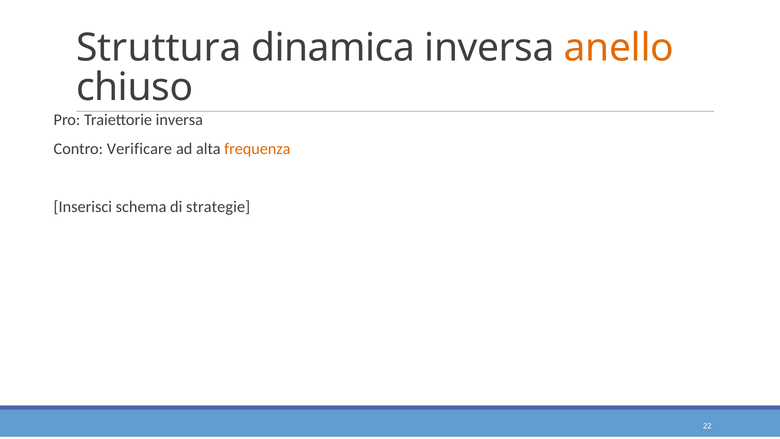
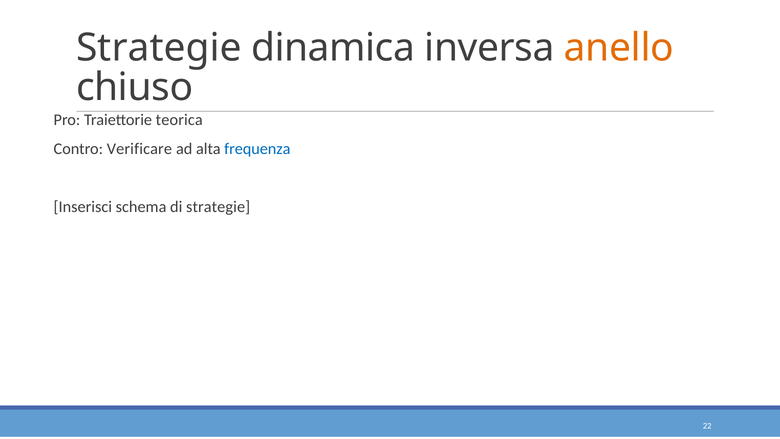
Struttura at (159, 48): Struttura -> Strategie
Traiettorie inversa: inversa -> teorica
frequenza colour: orange -> blue
